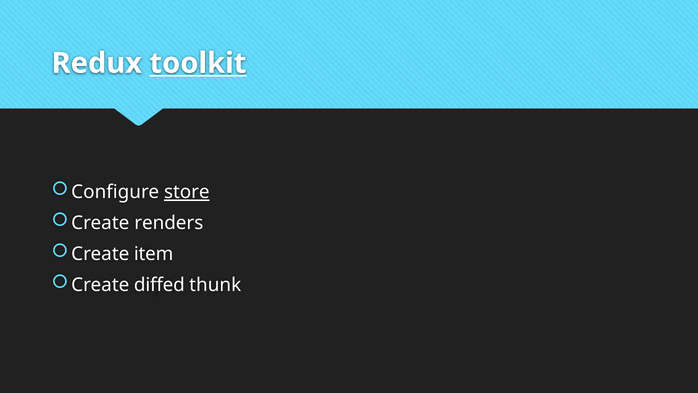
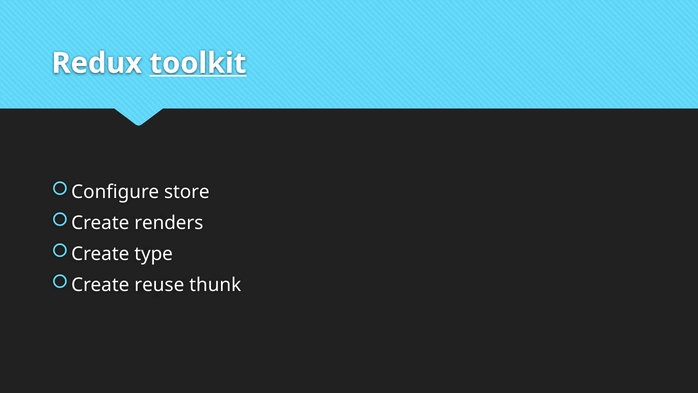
store underline: present -> none
item: item -> type
diffed: diffed -> reuse
